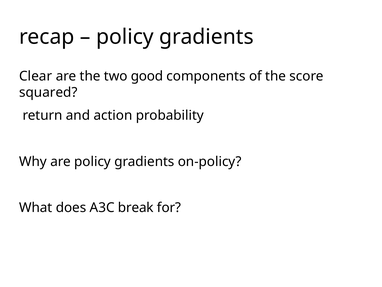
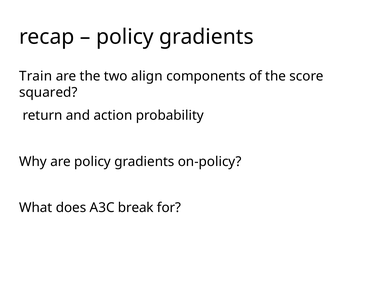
Clear: Clear -> Train
good: good -> align
